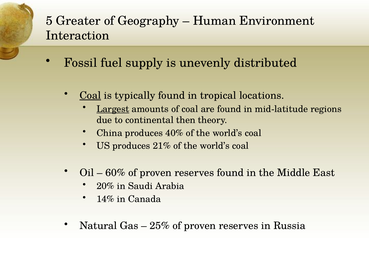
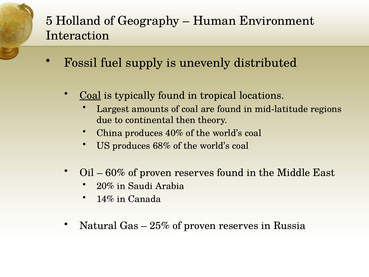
Greater: Greater -> Holland
Largest underline: present -> none
21%: 21% -> 68%
